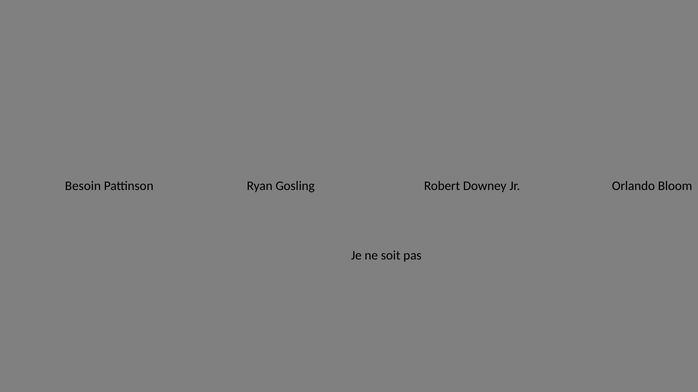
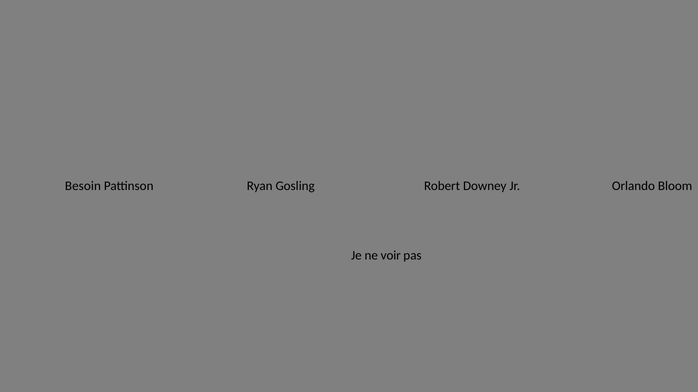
soit: soit -> voir
